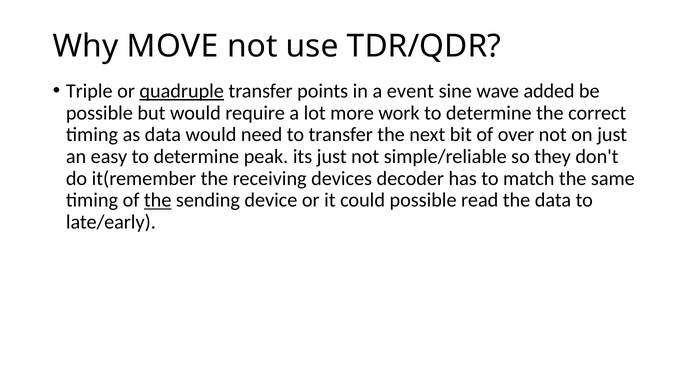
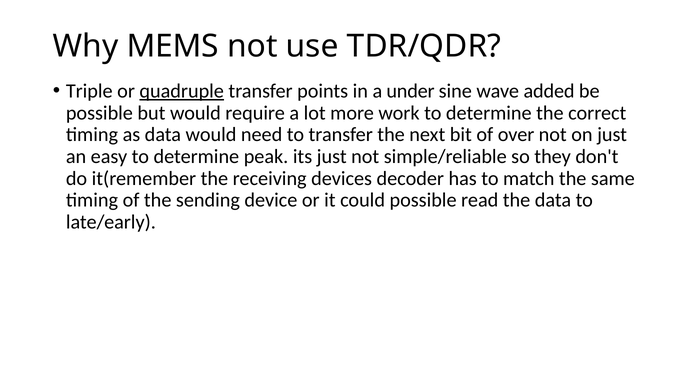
MOVE: MOVE -> MEMS
event: event -> under
the at (158, 200) underline: present -> none
